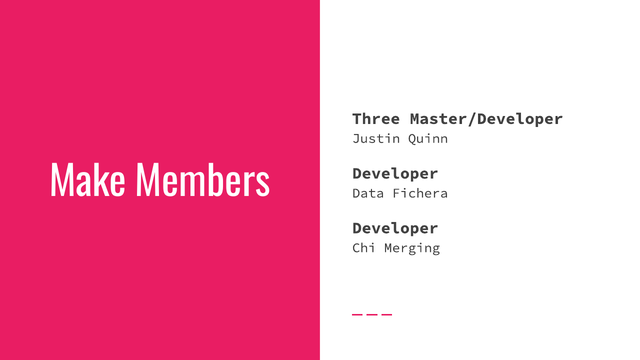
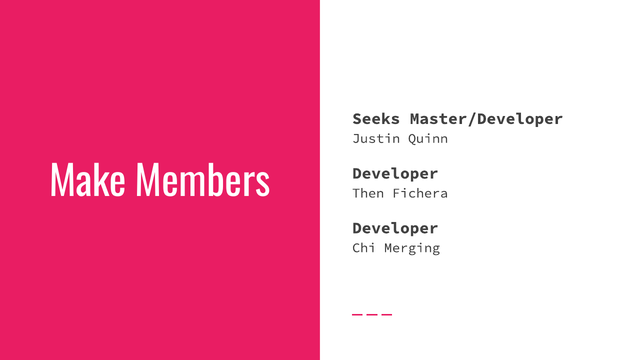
Three: Three -> Seeks
Data: Data -> Then
